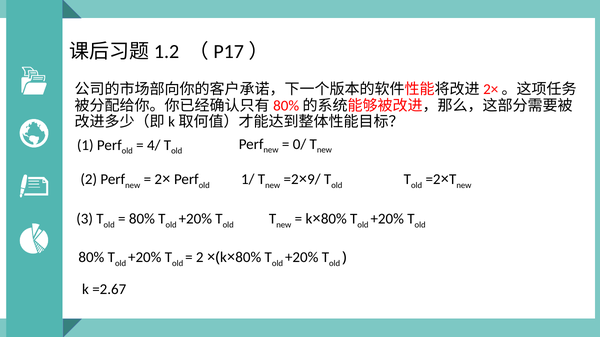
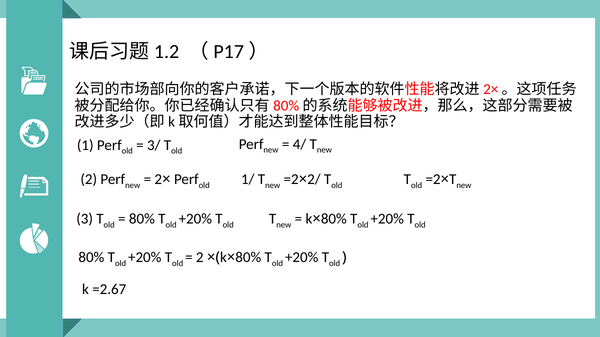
4/: 4/ -> 3/
0/: 0/ -> 4/
9/: 9/ -> 2/
